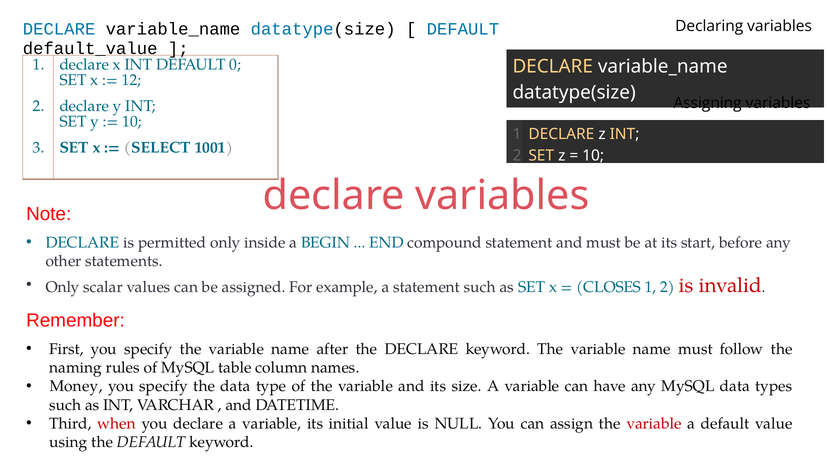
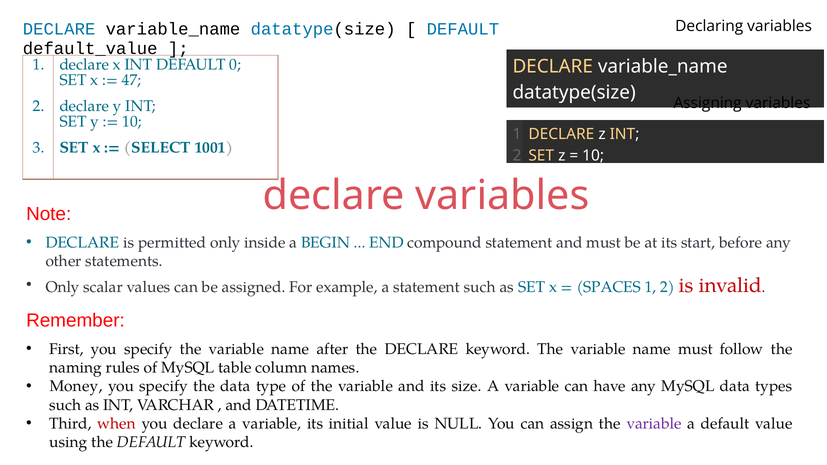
12: 12 -> 47
CLOSES: CLOSES -> SPACES
variable at (654, 424) colour: red -> purple
